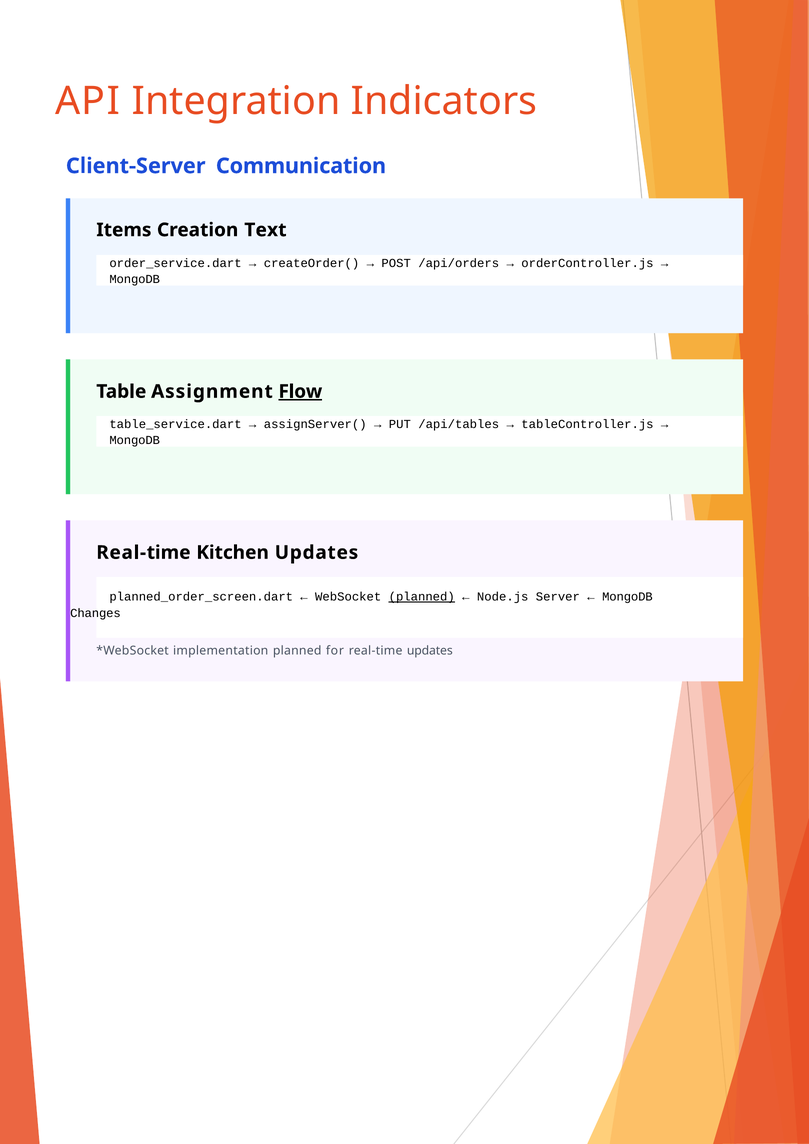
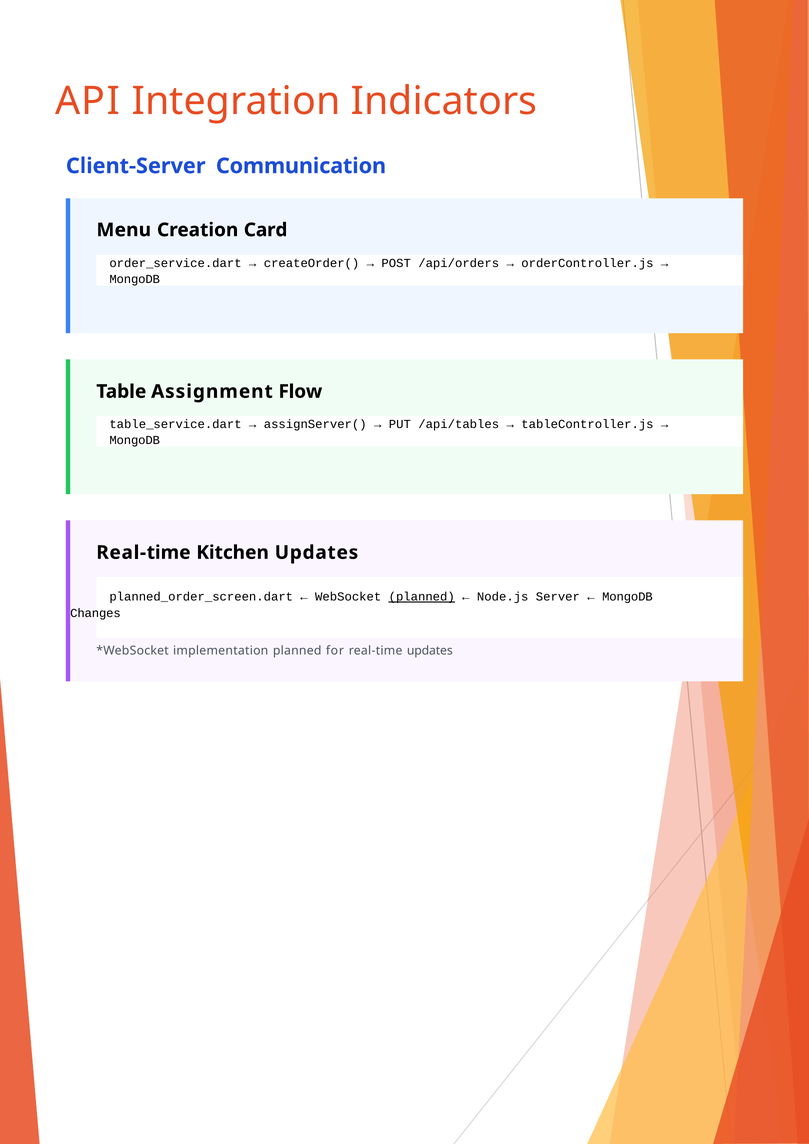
Items: Items -> Menu
Text: Text -> Card
Flow underline: present -> none
